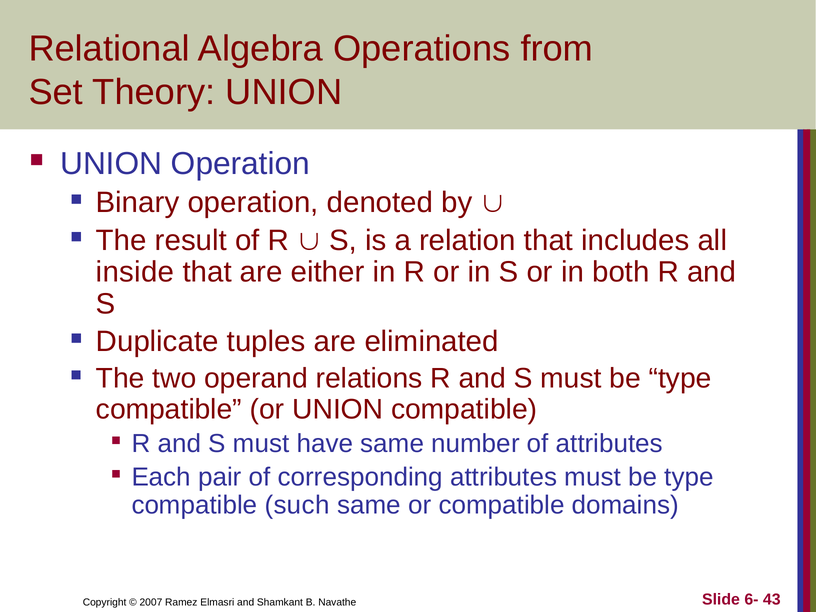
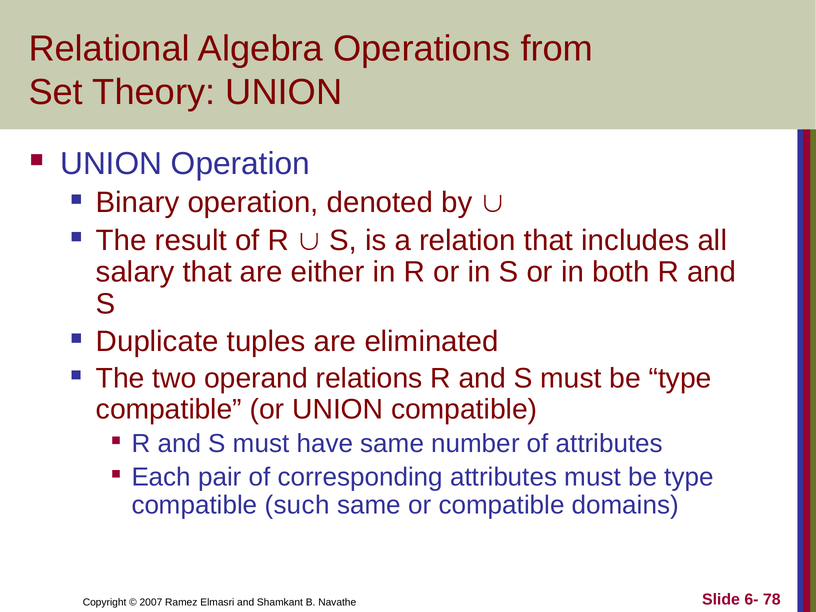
inside: inside -> salary
43: 43 -> 78
